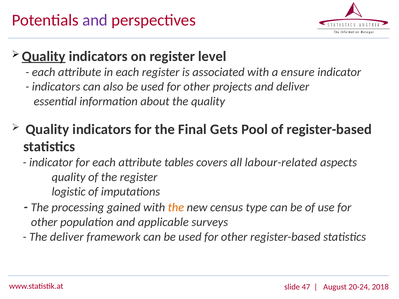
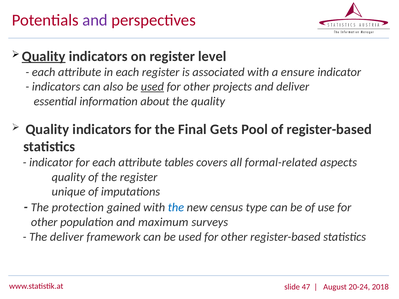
used at (152, 87) underline: none -> present
labour-related: labour-related -> formal-related
logistic: logistic -> unique
processing: processing -> protection
the at (176, 208) colour: orange -> blue
applicable: applicable -> maximum
